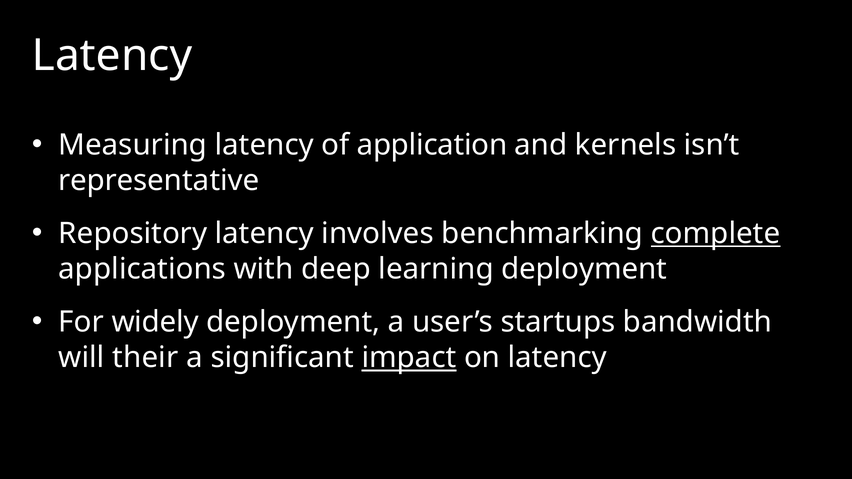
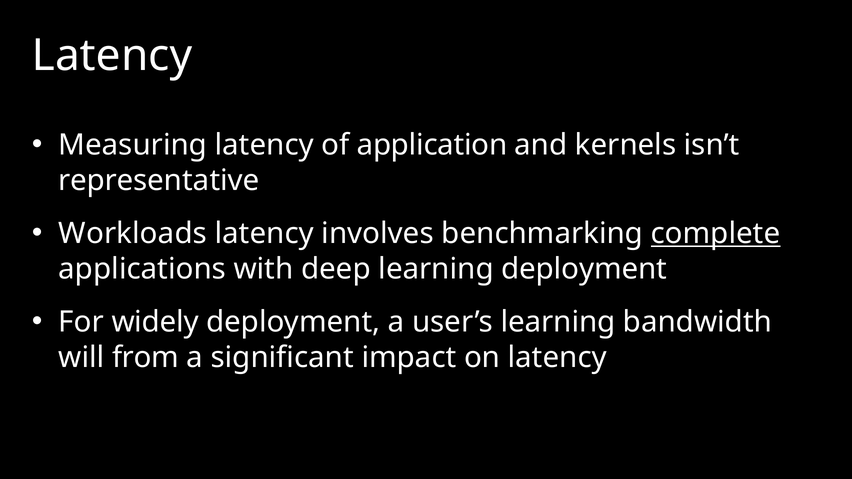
Repository: Repository -> Workloads
user’s startups: startups -> learning
their: their -> from
impact underline: present -> none
